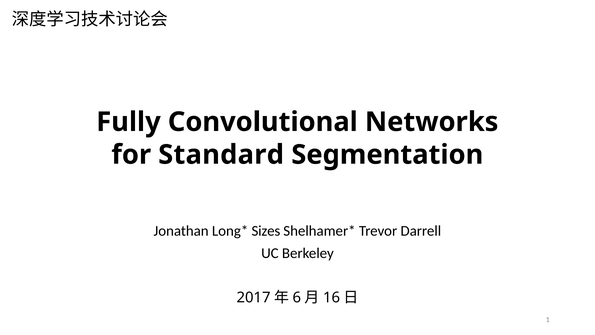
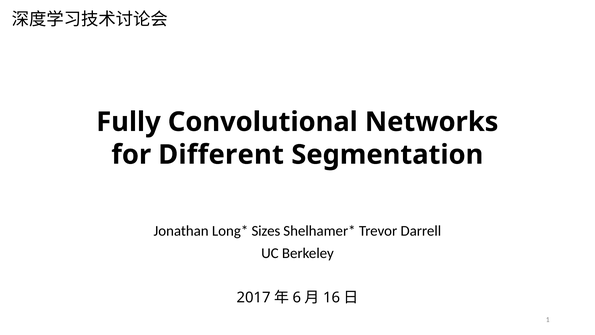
Standard: Standard -> Different
